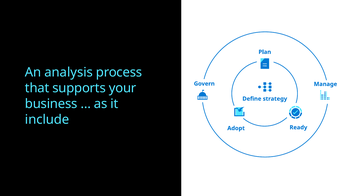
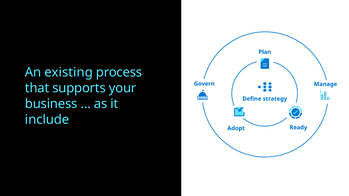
analysis: analysis -> existing
